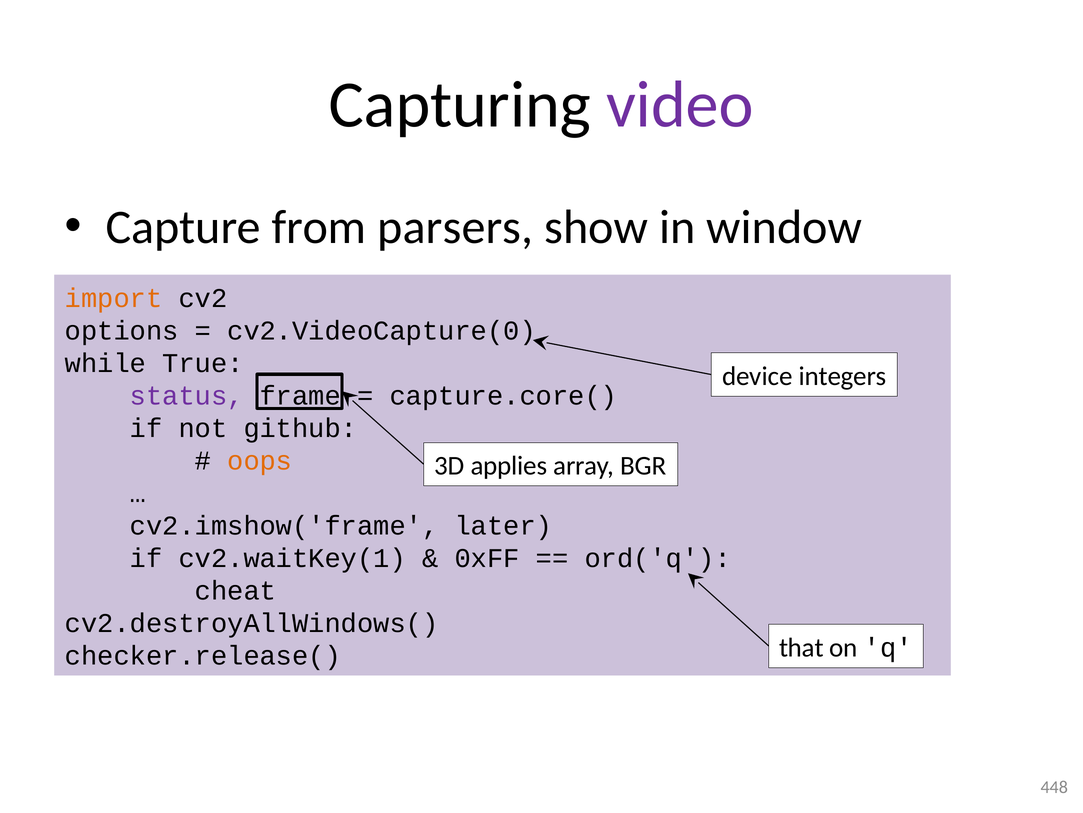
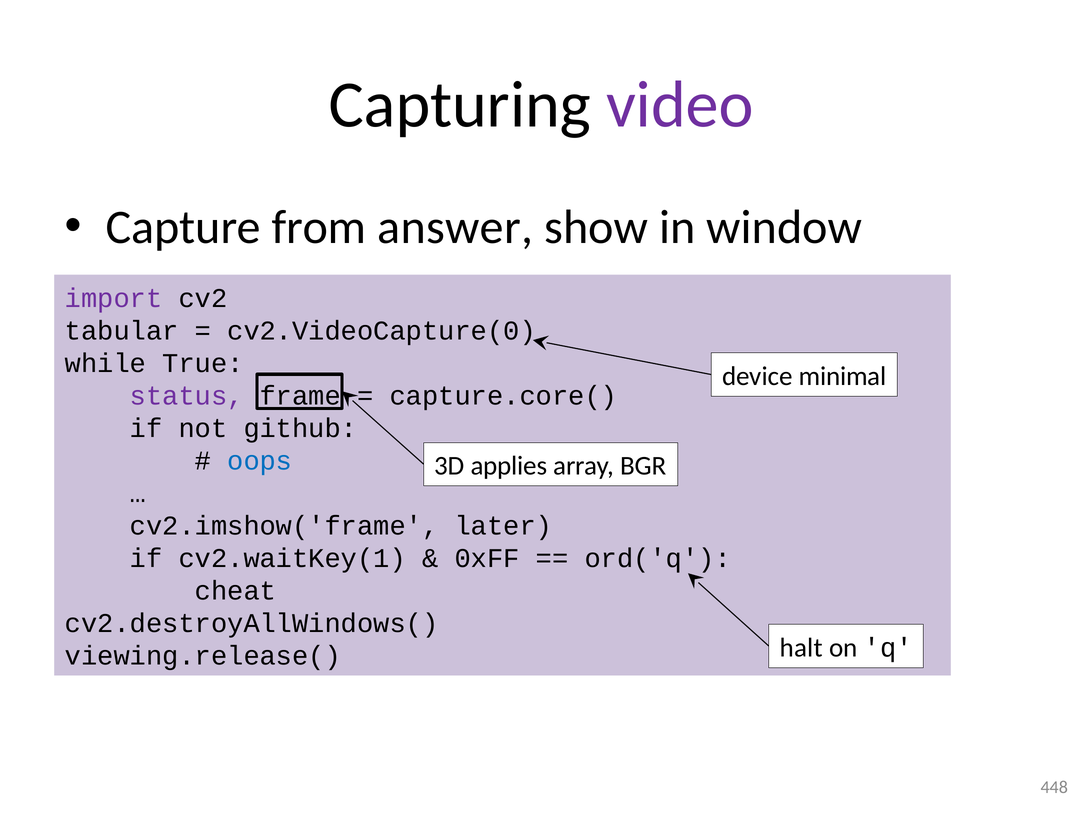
parsers: parsers -> answer
import colour: orange -> purple
options: options -> tabular
integers: integers -> minimal
oops colour: orange -> blue
that: that -> halt
checker.release(: checker.release( -> viewing.release(
